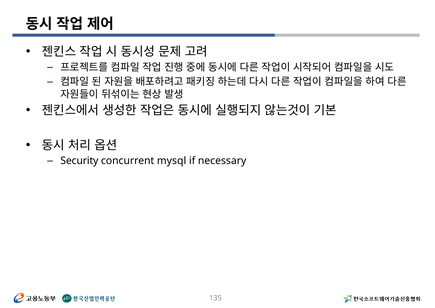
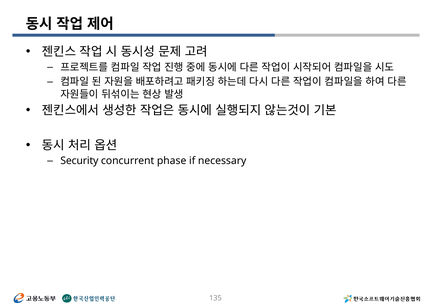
mysql: mysql -> phase
